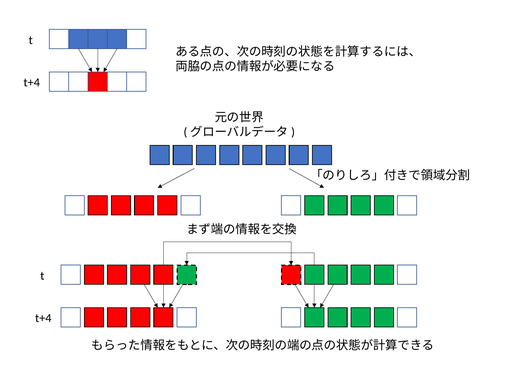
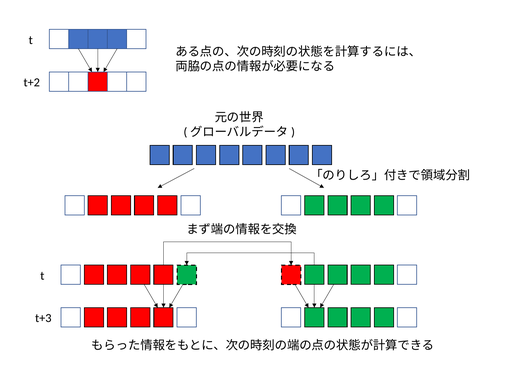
t+4 at (32, 83): t+4 -> t+2
t+4 at (43, 319): t+4 -> t+3
